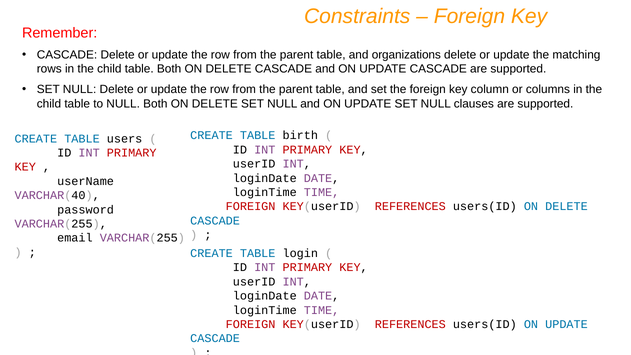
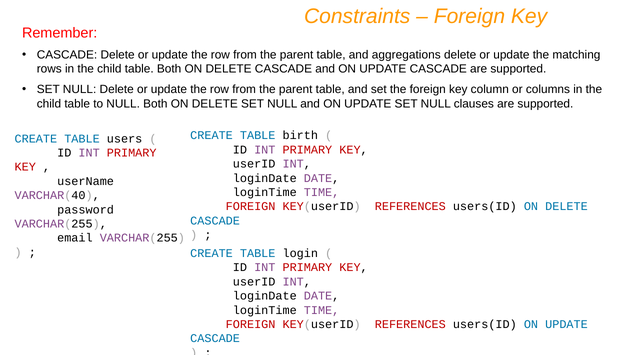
organizations: organizations -> aggregations
